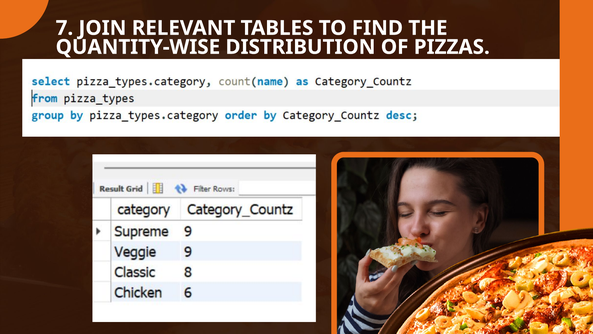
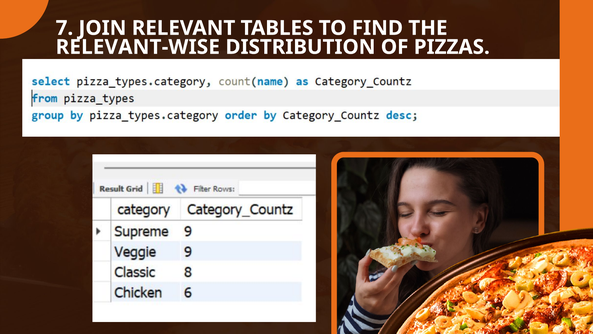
QUANTITY-WISE: QUANTITY-WISE -> RELEVANT-WISE
